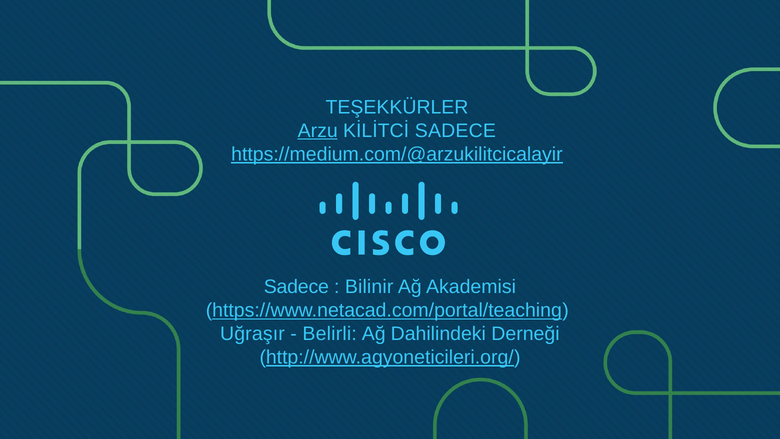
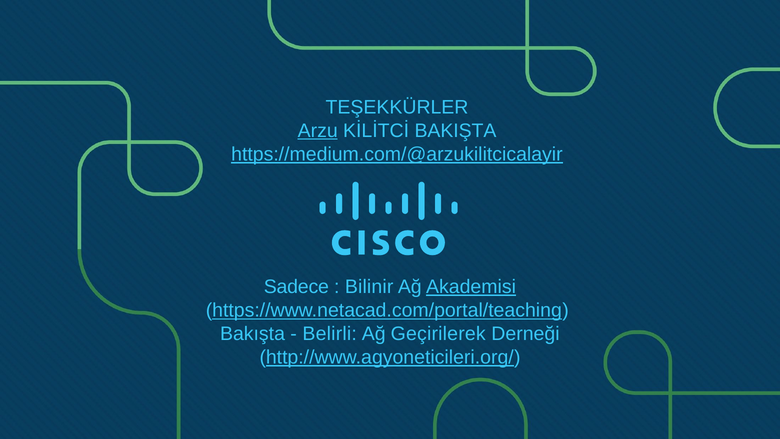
KİLİTCİ SADECE: SADECE -> BAKIŞTA
Akademisi underline: none -> present
Uğraşır: Uğraşır -> Bakışta
Dahilindeki: Dahilindeki -> Geçirilerek
